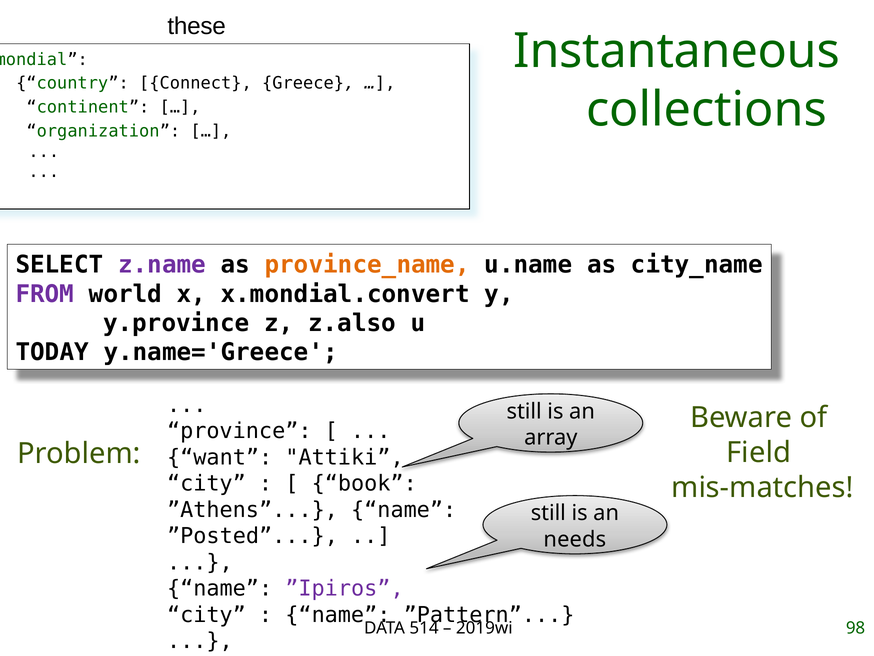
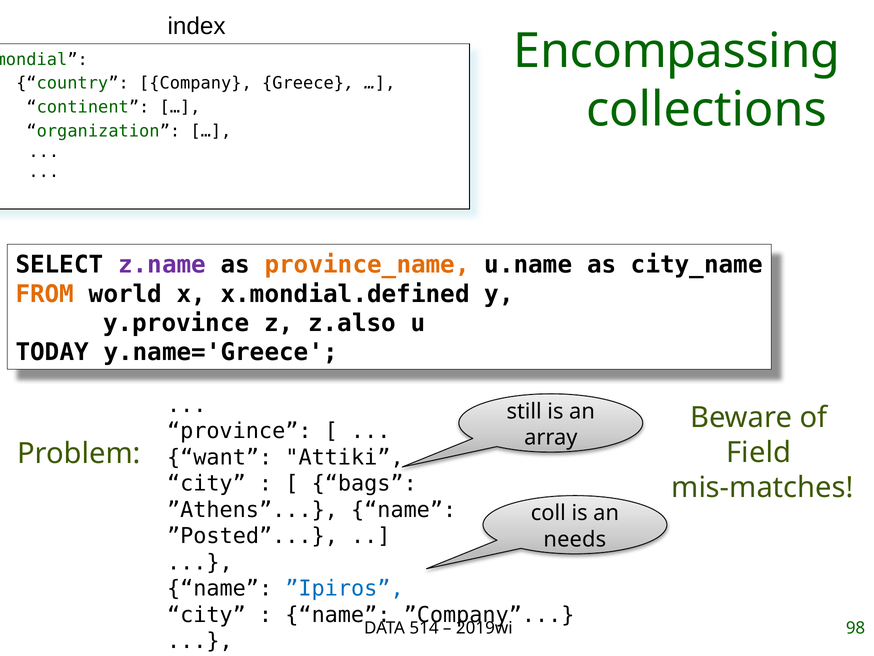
these: these -> index
Instantaneous: Instantaneous -> Encompassing
Connect: Connect -> Company
FROM colour: purple -> orange
x.mondial.convert: x.mondial.convert -> x.mondial.defined
book: book -> bags
still at (548, 513): still -> coll
”Ipiros colour: purple -> blue
”Pattern: ”Pattern -> ”Company
